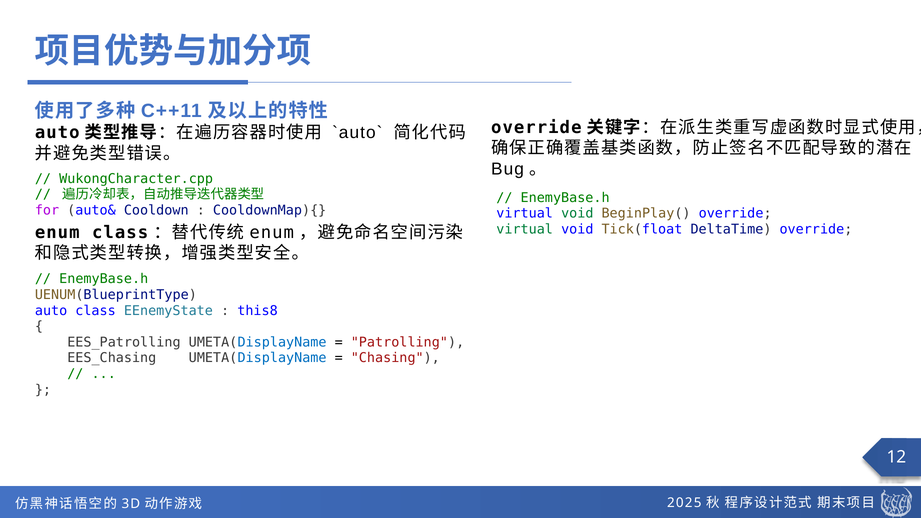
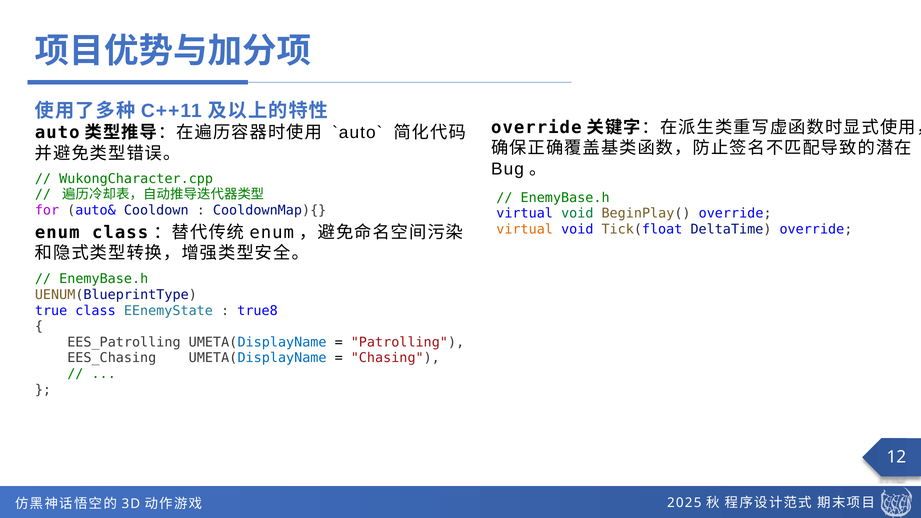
virtual at (525, 229) colour: green -> orange
auto at (51, 311): auto -> true
this8: this8 -> true8
